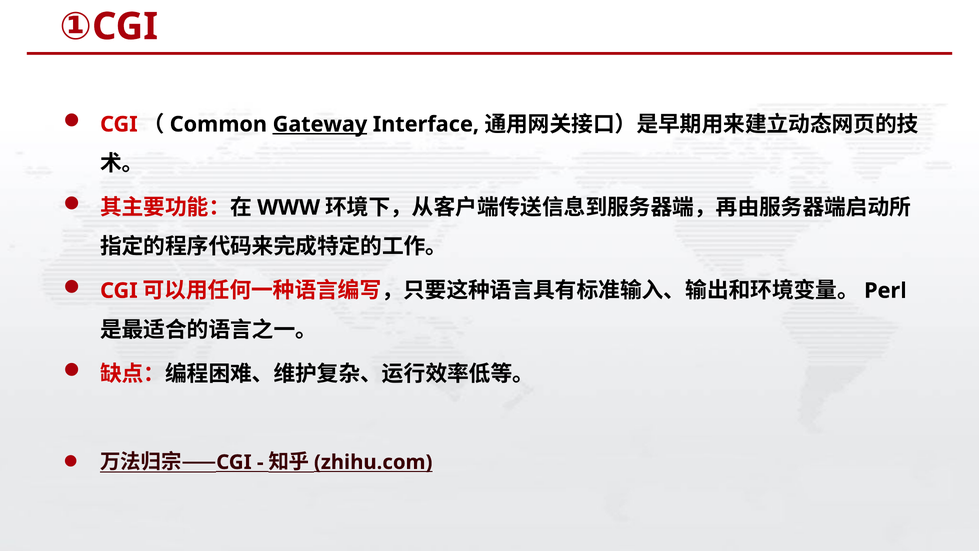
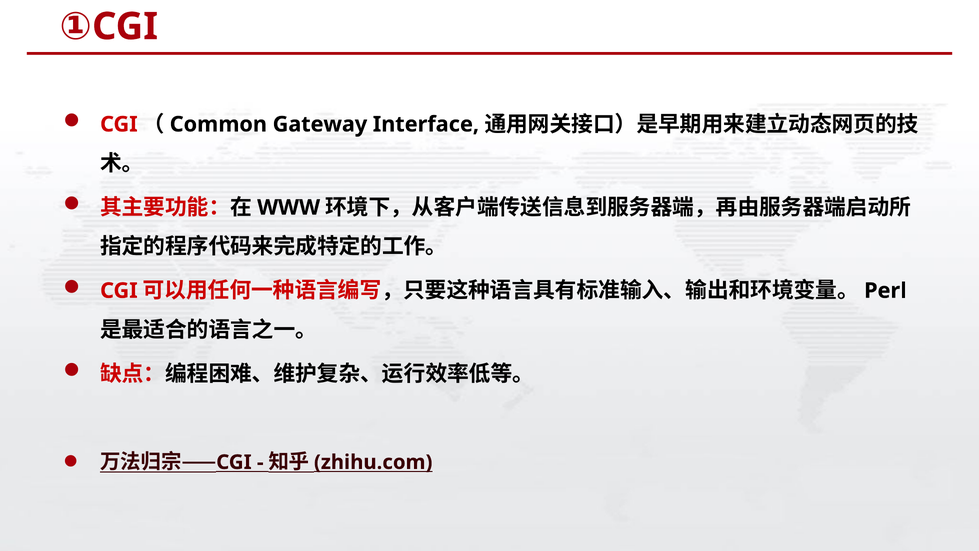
Gateway underline: present -> none
